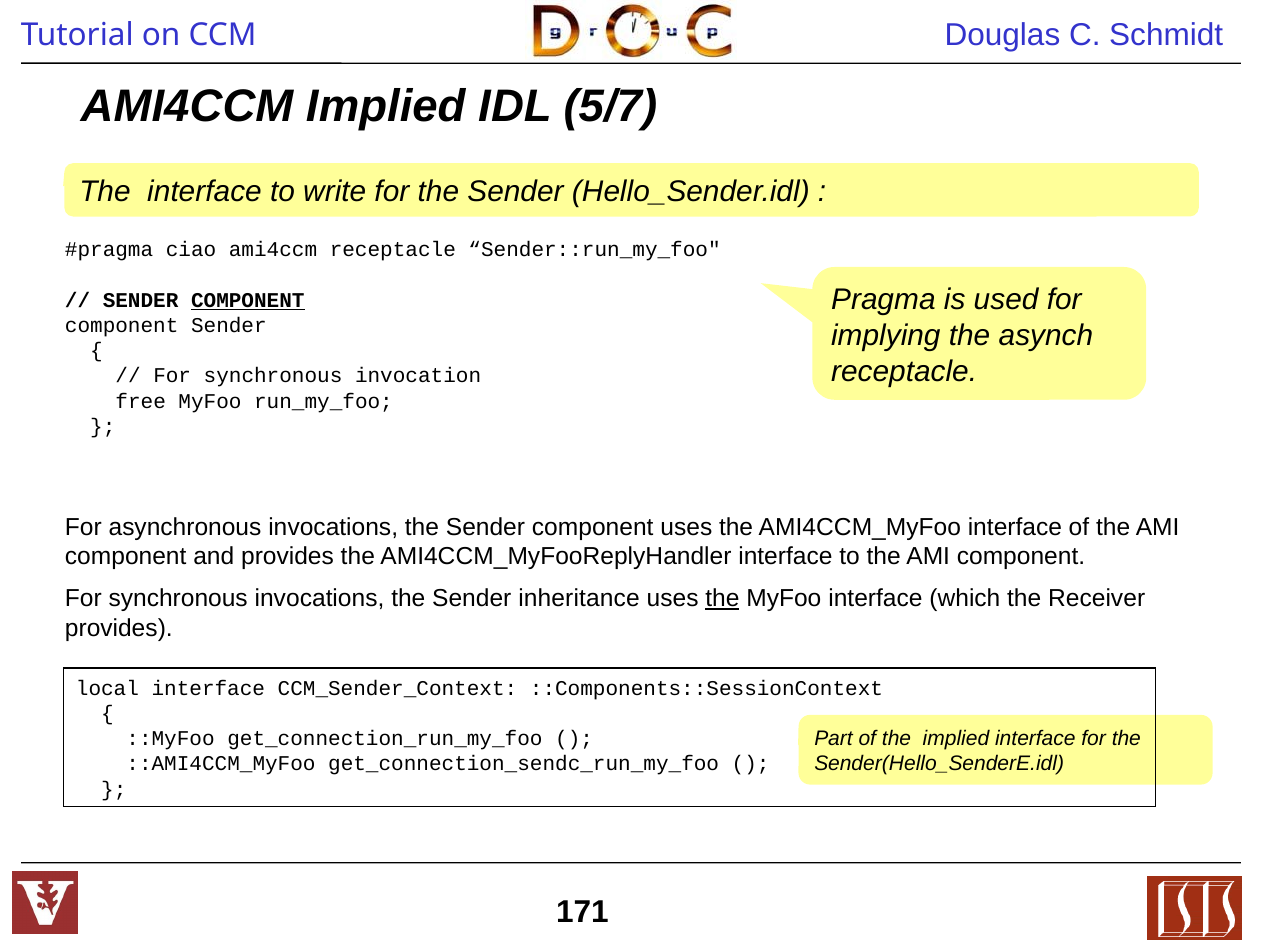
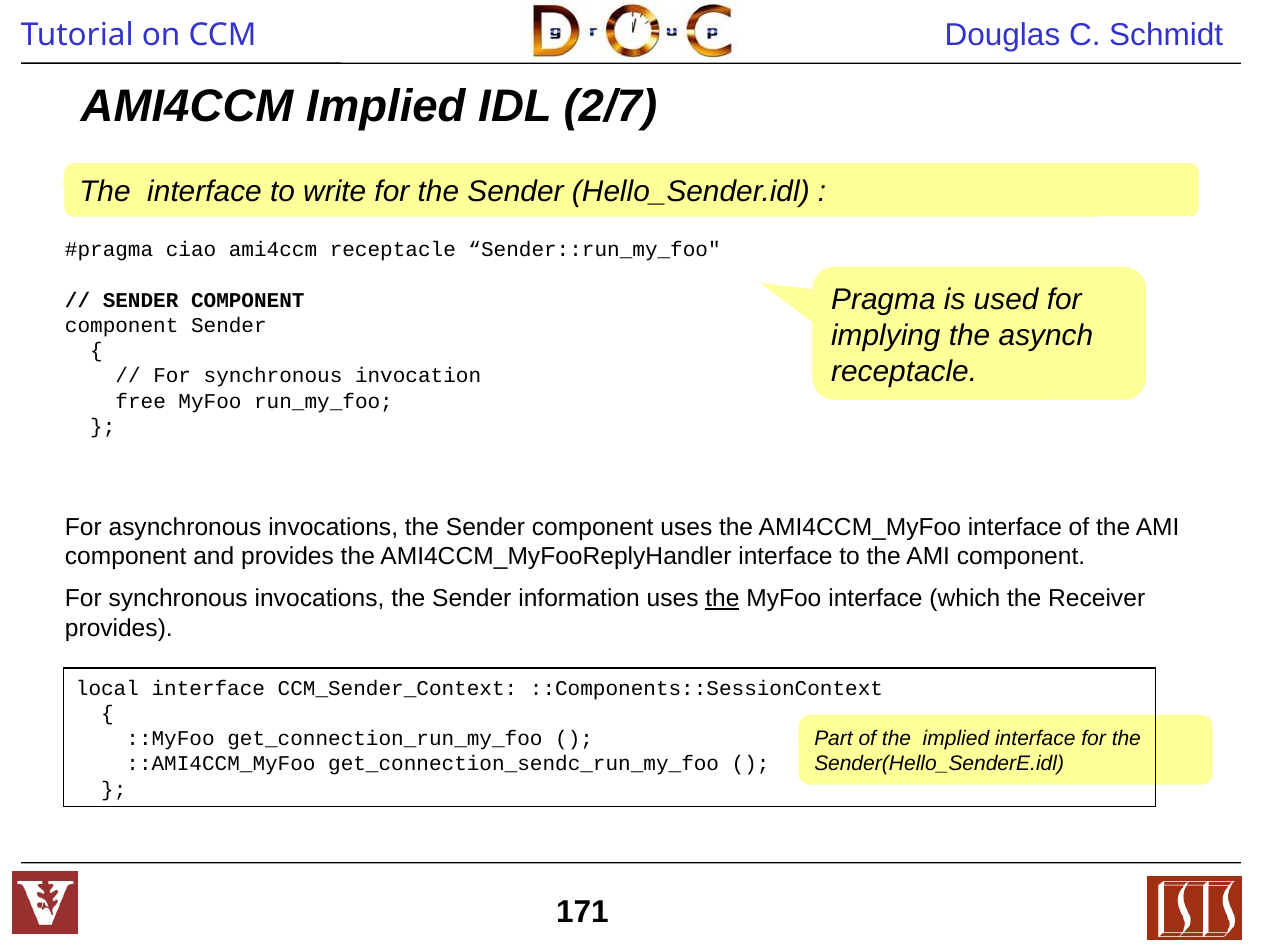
5/7: 5/7 -> 2/7
COMPONENT at (248, 300) underline: present -> none
inheritance: inheritance -> information
